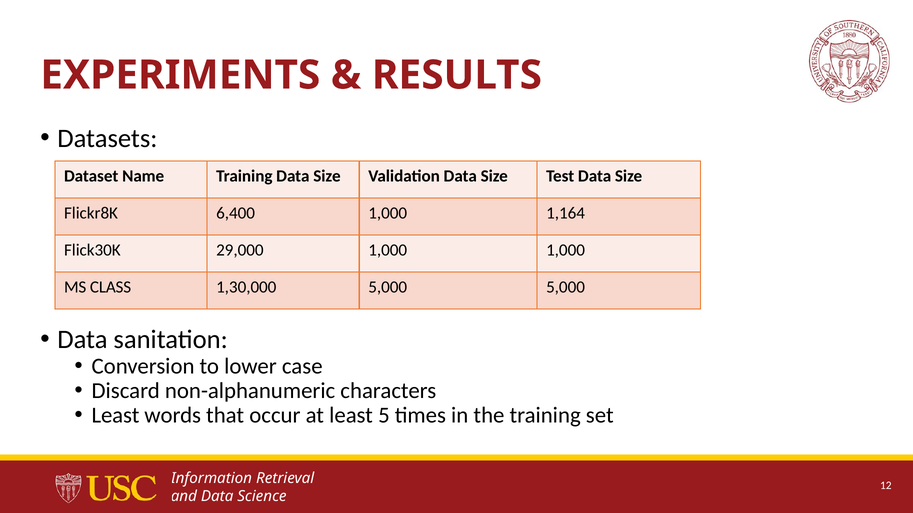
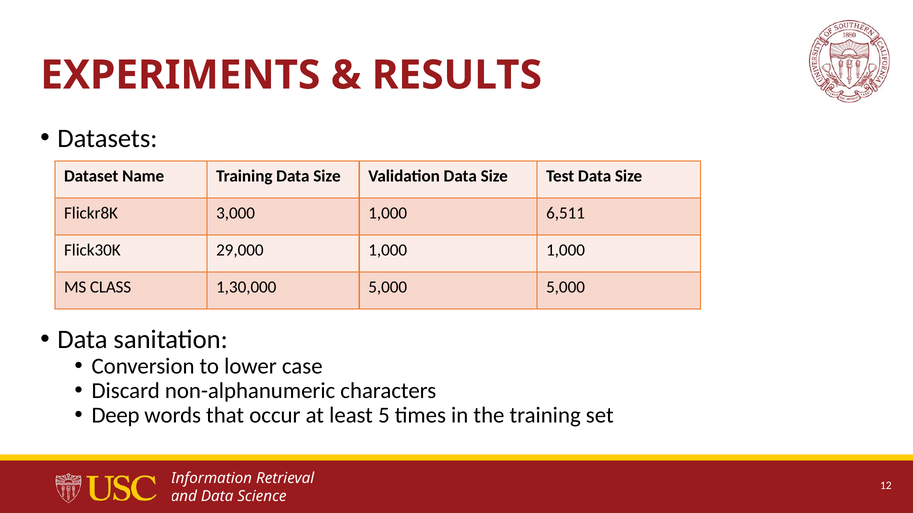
6,400: 6,400 -> 3,000
1,164: 1,164 -> 6,511
Least at (116, 416): Least -> Deep
